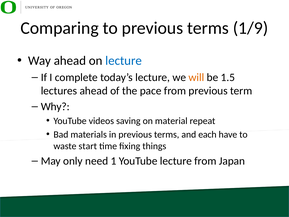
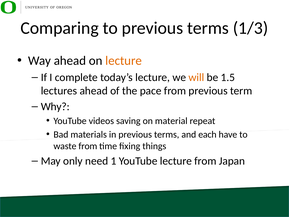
1/9: 1/9 -> 1/3
lecture at (124, 61) colour: blue -> orange
waste start: start -> from
